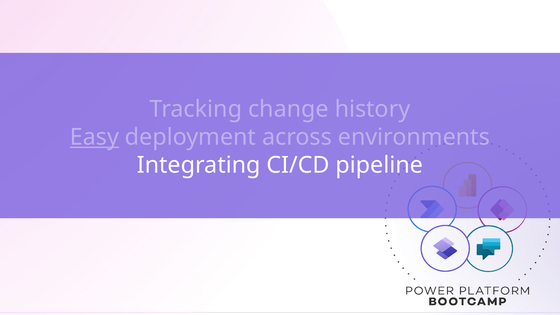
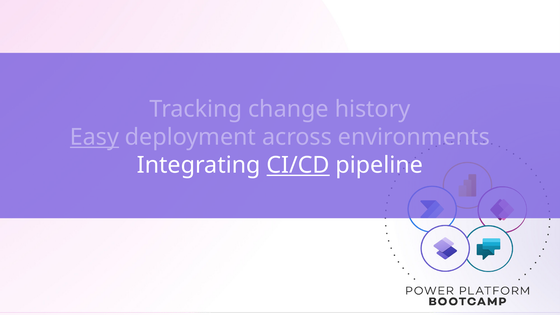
CI/CD underline: none -> present
